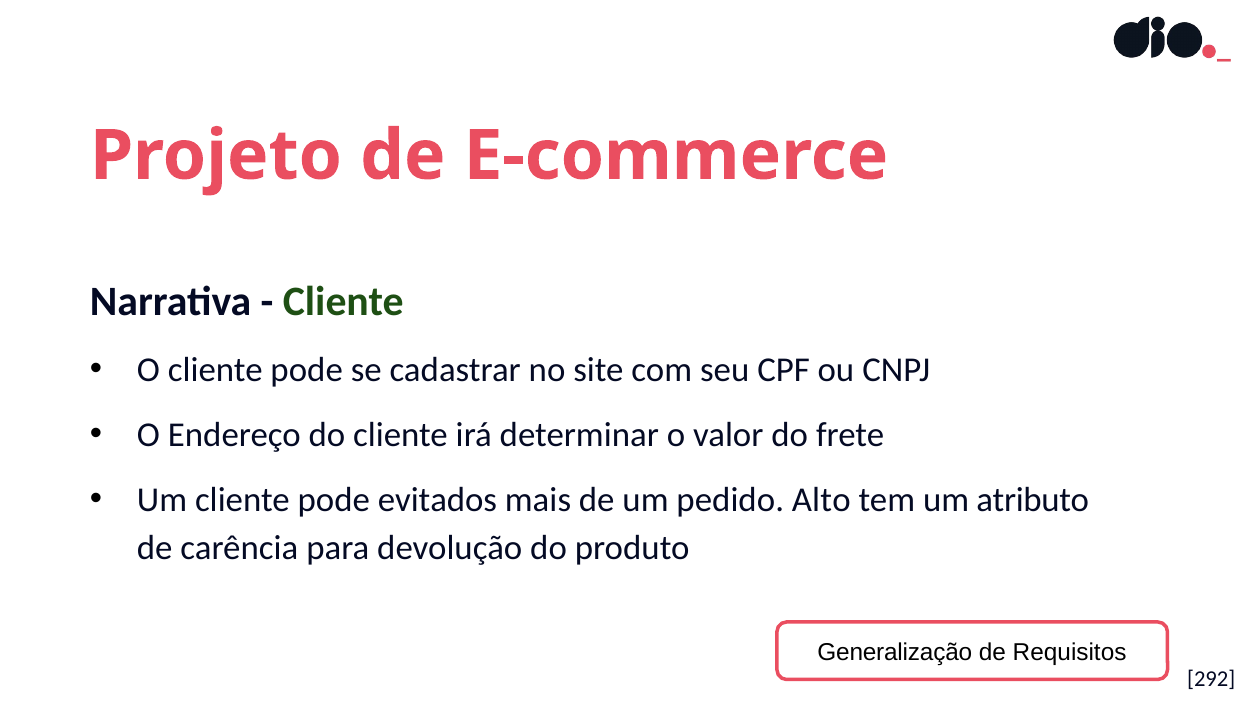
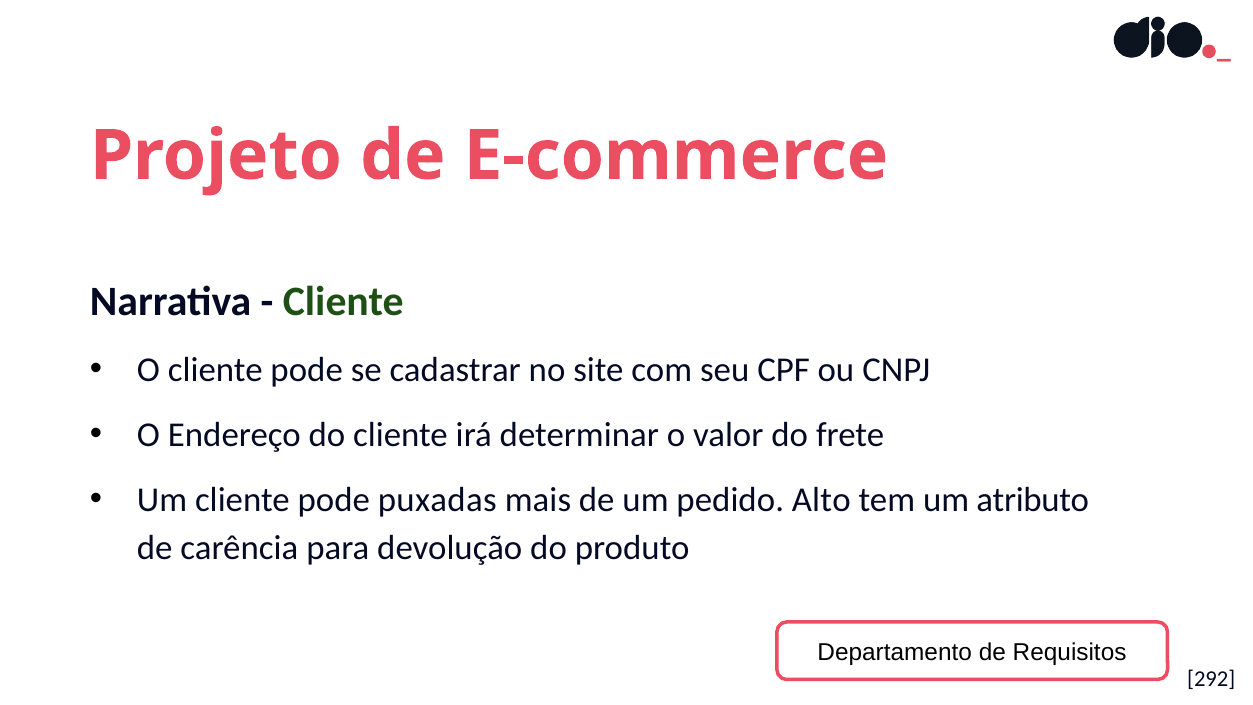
evitados: evitados -> puxadas
Generalização: Generalização -> Departamento
